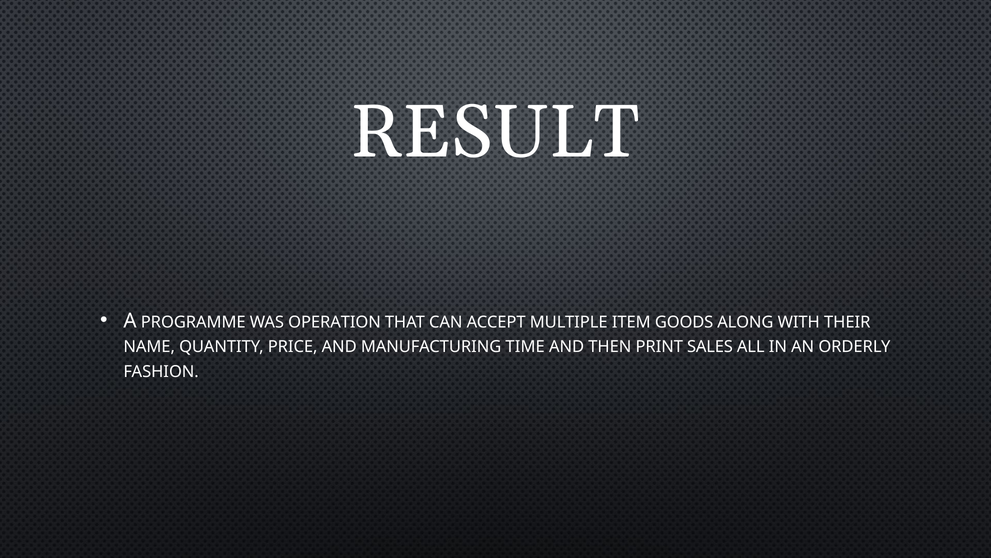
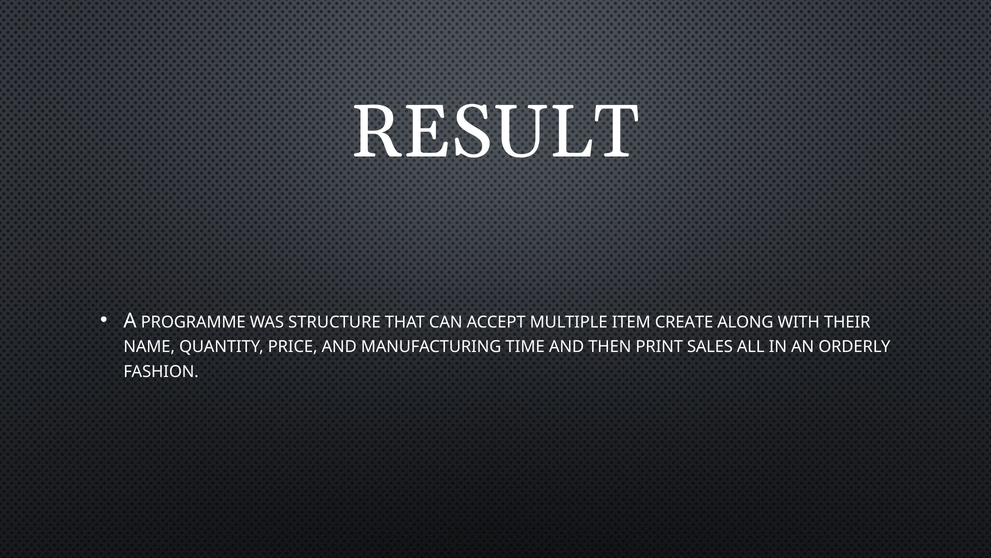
OPERATION: OPERATION -> STRUCTURE
GOODS: GOODS -> CREATE
